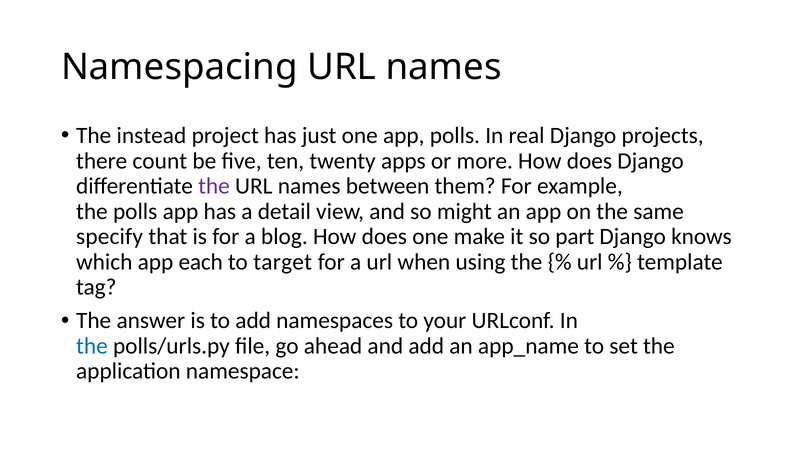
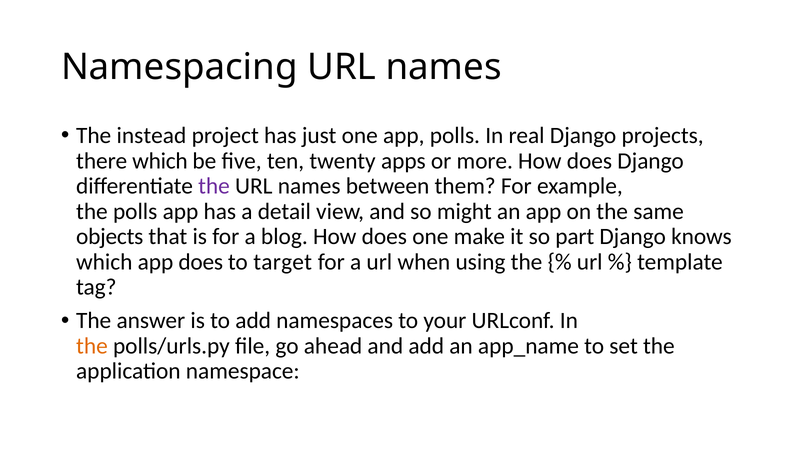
there count: count -> which
specify: specify -> objects
app each: each -> does
the at (92, 346) colour: blue -> orange
